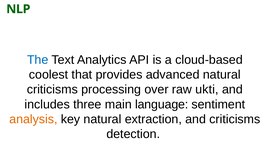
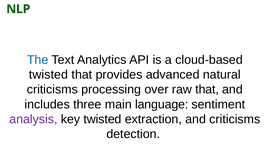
coolest at (49, 75): coolest -> twisted
raw ukti: ukti -> that
analysis colour: orange -> purple
key natural: natural -> twisted
